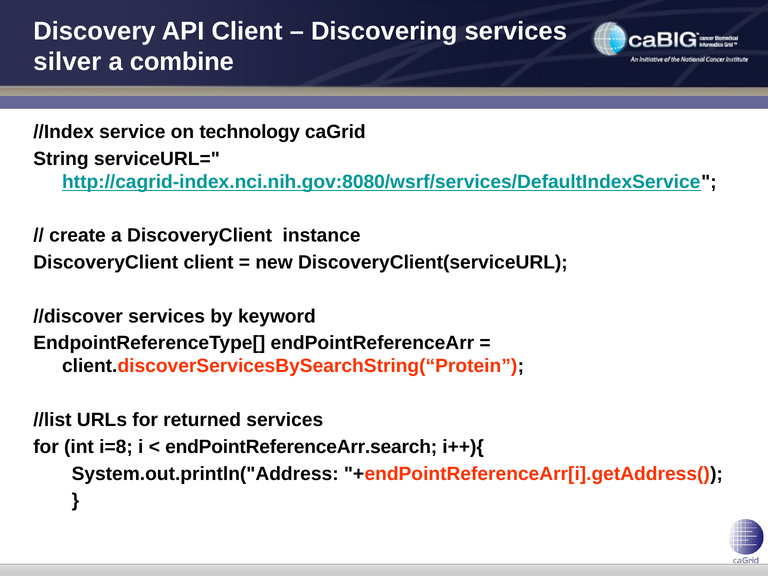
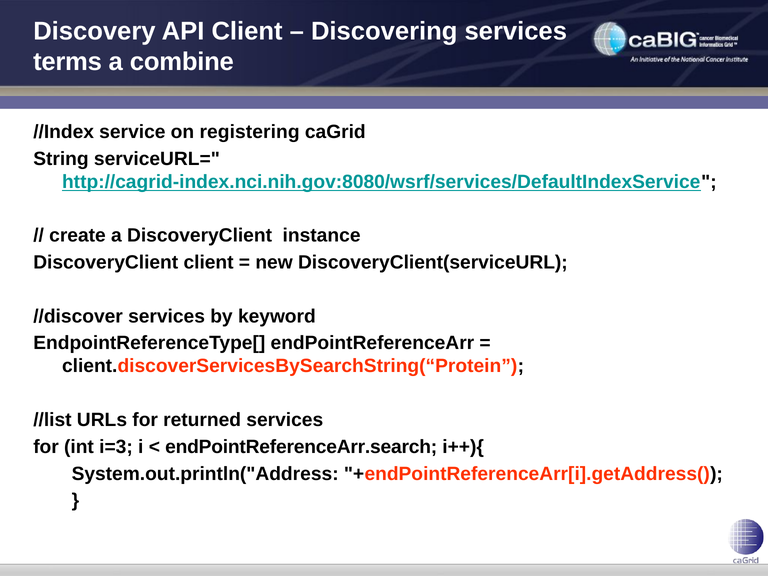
silver: silver -> terms
technology: technology -> registering
i=8: i=8 -> i=3
